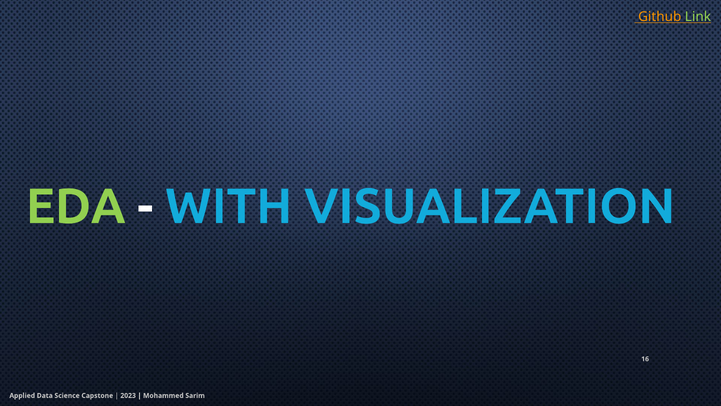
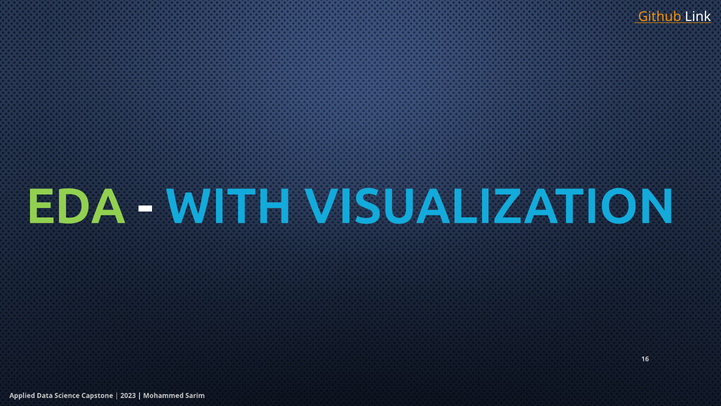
Link colour: light green -> white
